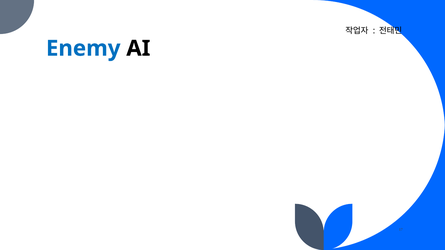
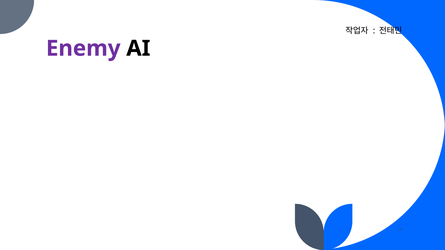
Enemy colour: blue -> purple
